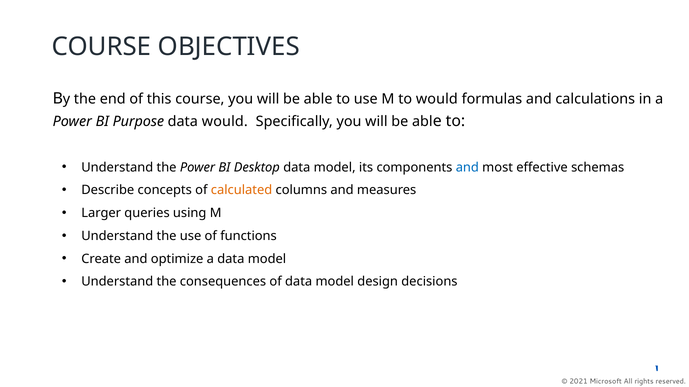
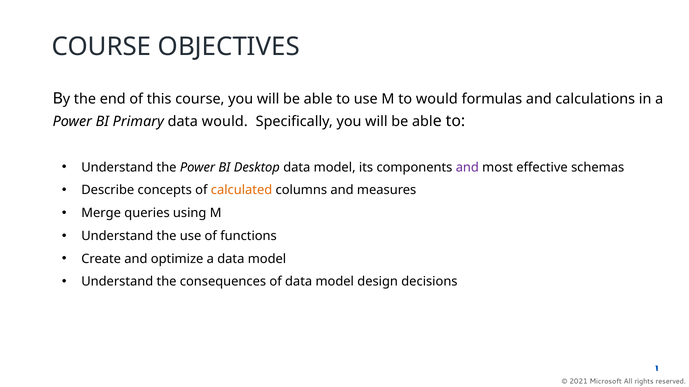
Purpose: Purpose -> Primary
and at (467, 168) colour: blue -> purple
Larger: Larger -> Merge
